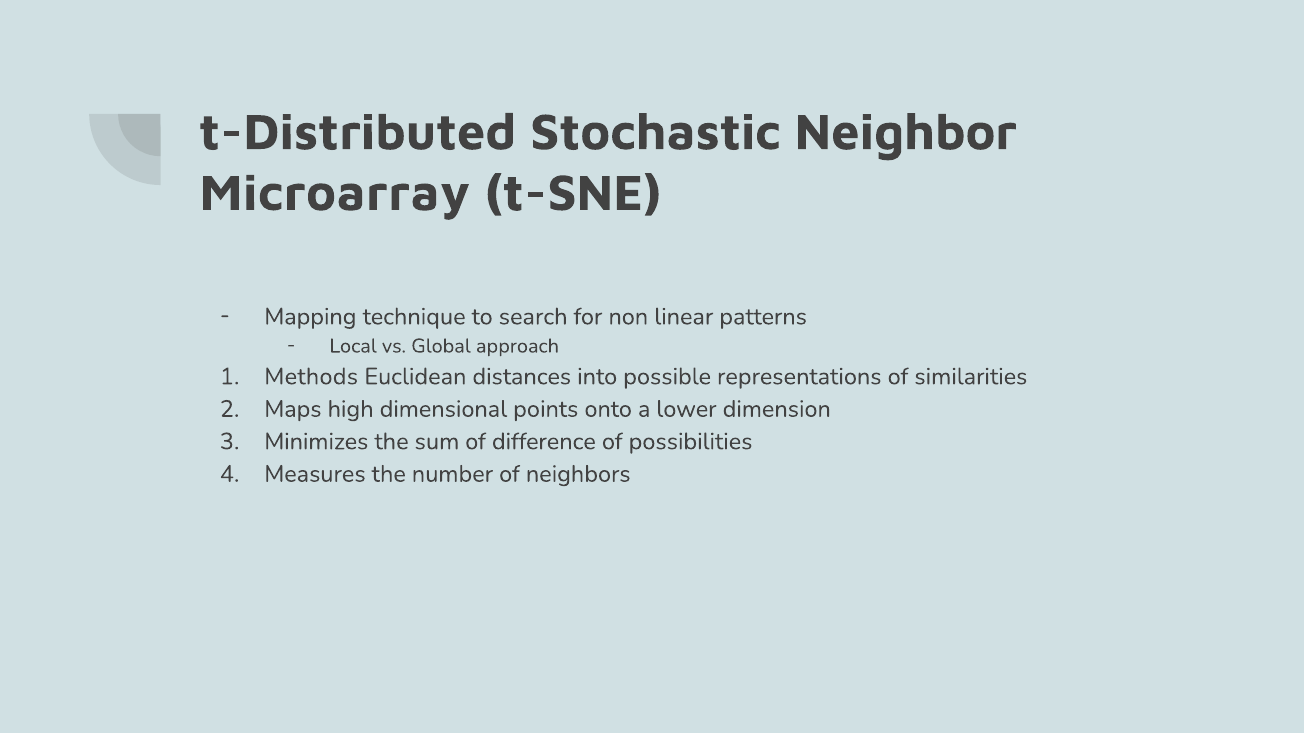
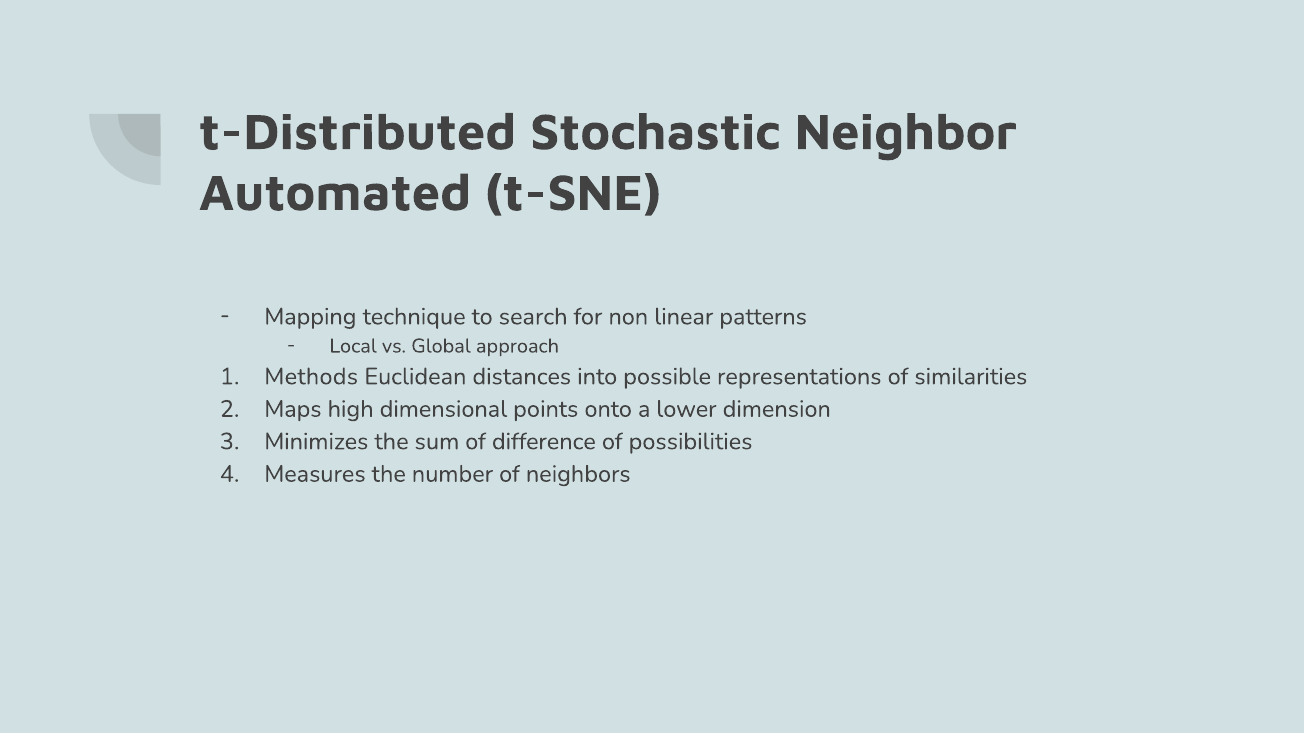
Microarray: Microarray -> Automated
